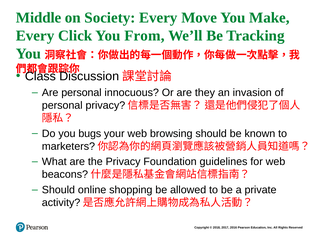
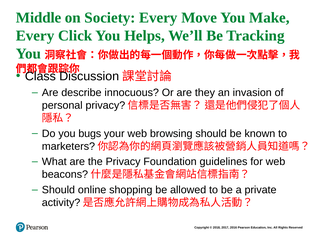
From: From -> Helps
Are personal: personal -> describe
